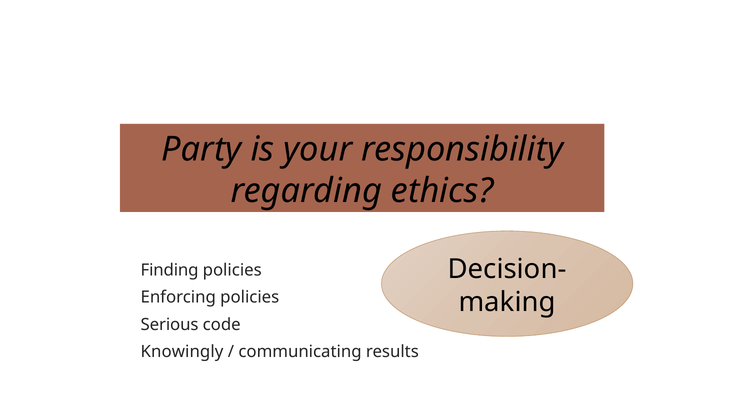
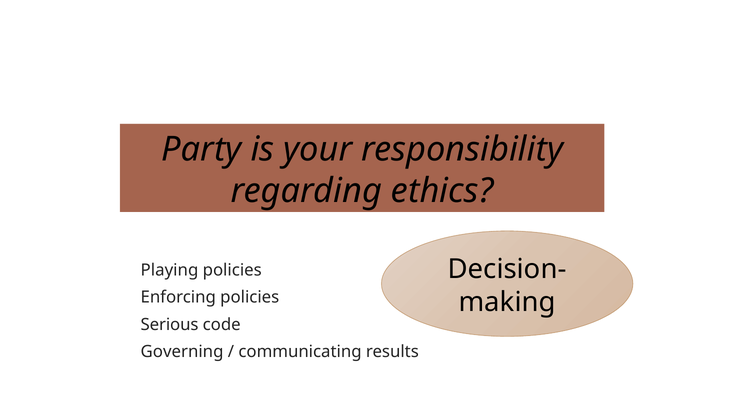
Finding: Finding -> Playing
Knowingly: Knowingly -> Governing
